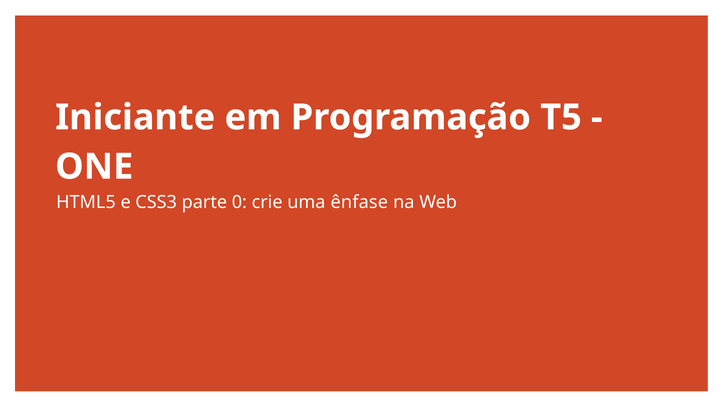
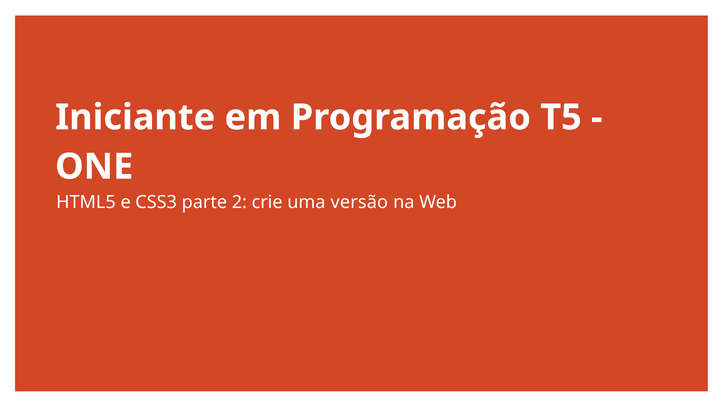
0: 0 -> 2
ênfase: ênfase -> versão
